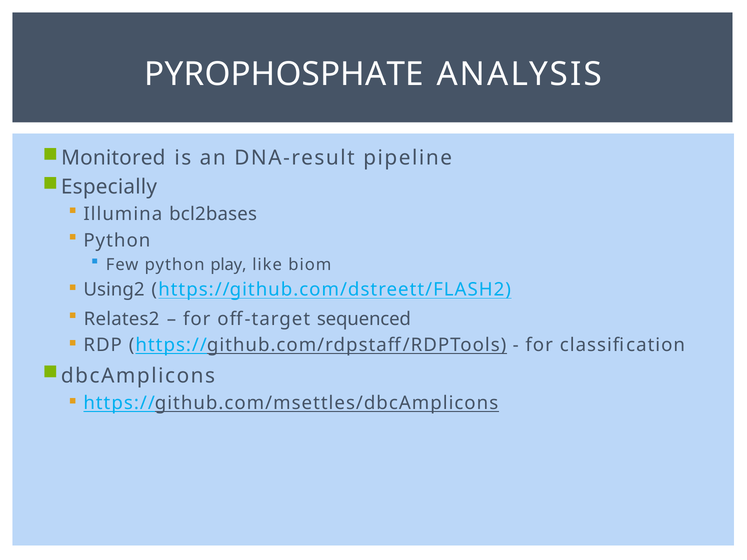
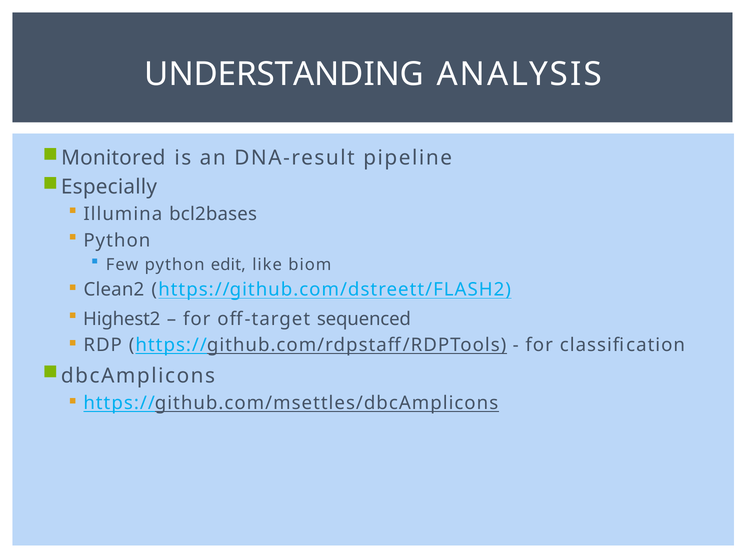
PYROPHOSPHATE: PYROPHOSPHATE -> UNDERSTANDING
play: play -> edit
Using2: Using2 -> Clean2
Relates2: Relates2 -> Highest2
